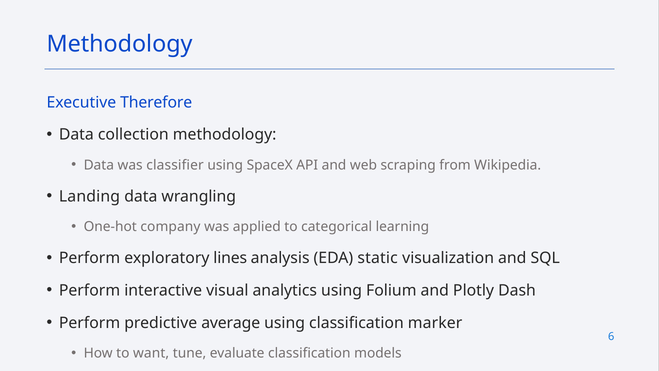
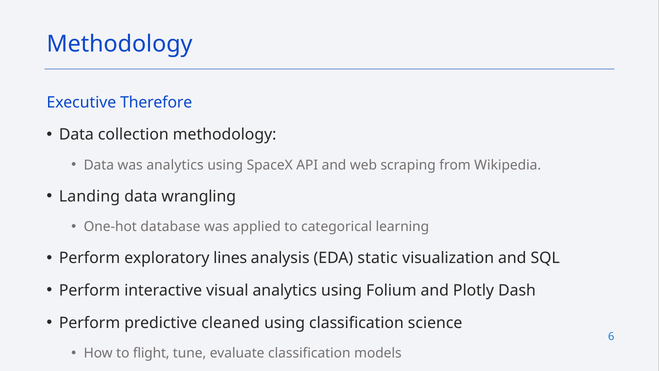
was classifier: classifier -> analytics
company: company -> database
average: average -> cleaned
marker: marker -> science
want: want -> flight
